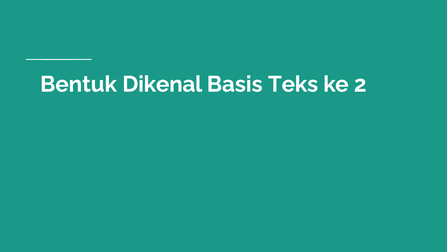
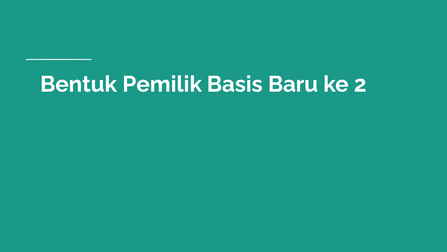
Dikenal: Dikenal -> Pemilik
Teks: Teks -> Baru
